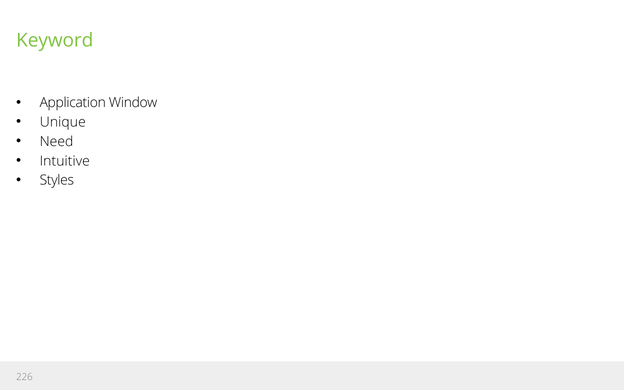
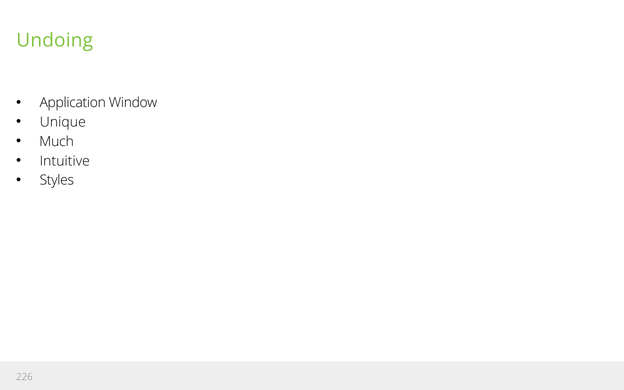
Keyword: Keyword -> Undoing
Need: Need -> Much
